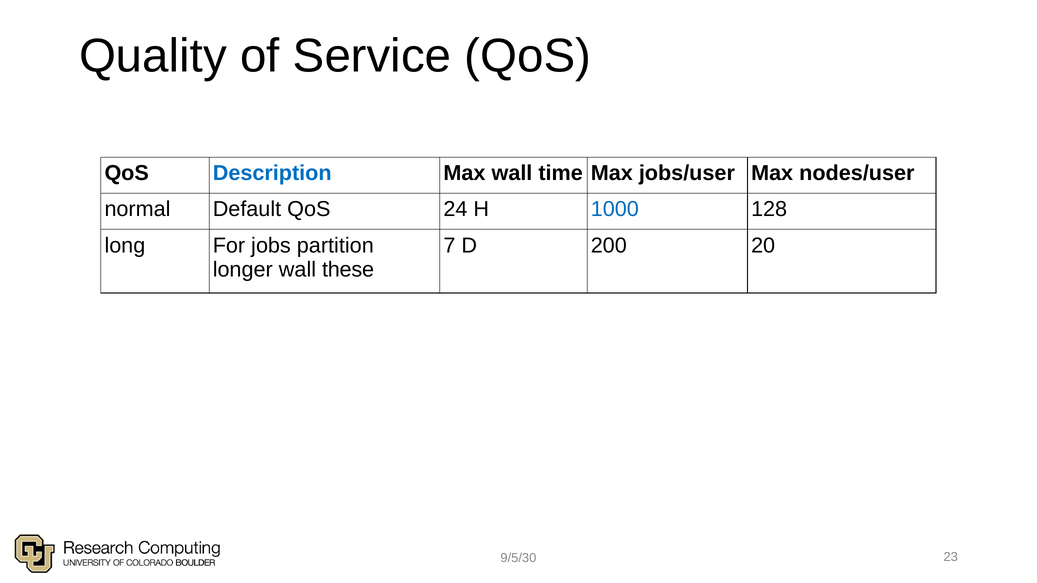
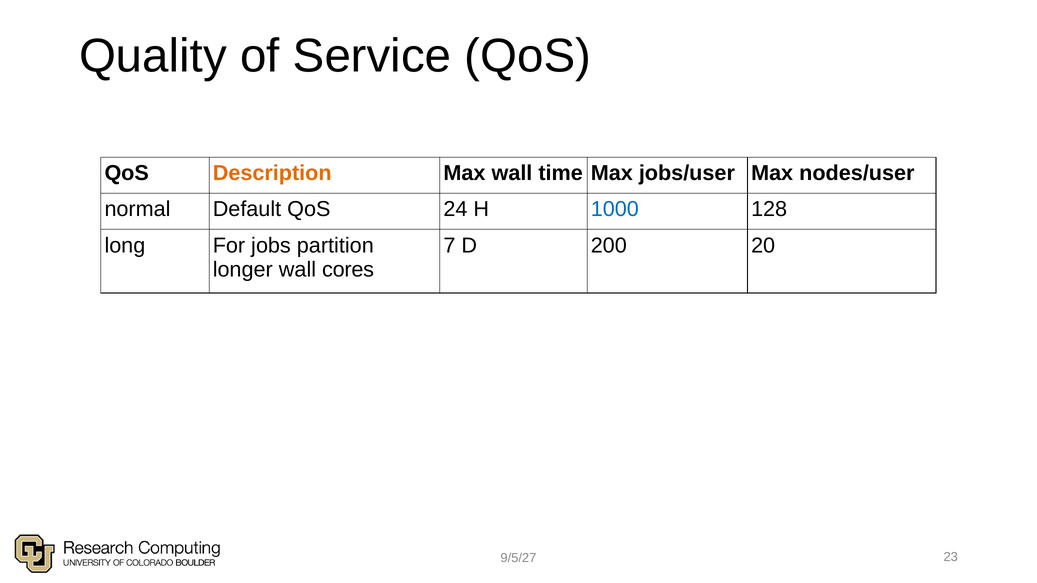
Description colour: blue -> orange
these: these -> cores
9/5/30: 9/5/30 -> 9/5/27
